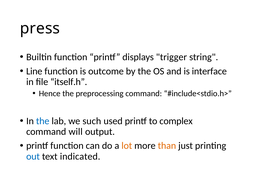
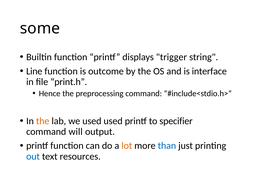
press: press -> some
itself.h: itself.h -> print.h
the at (43, 121) colour: blue -> orange
we such: such -> used
complex: complex -> specifier
than colour: orange -> blue
indicated: indicated -> resources
